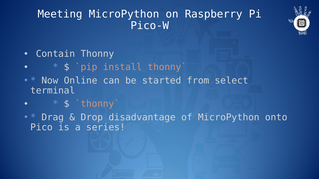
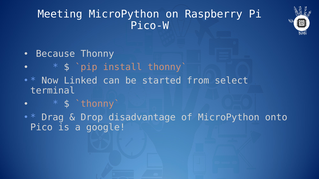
Contain: Contain -> Because
Online: Online -> Linked
series: series -> google
